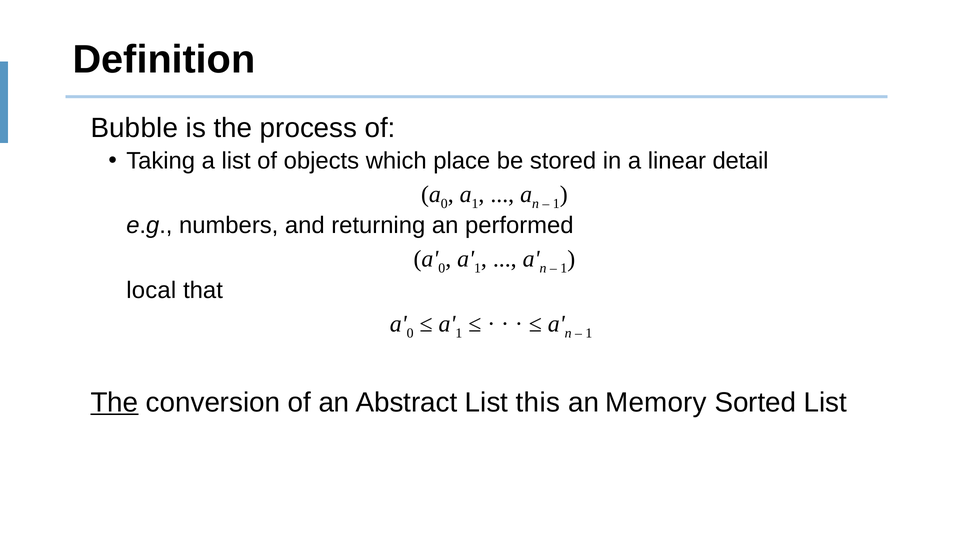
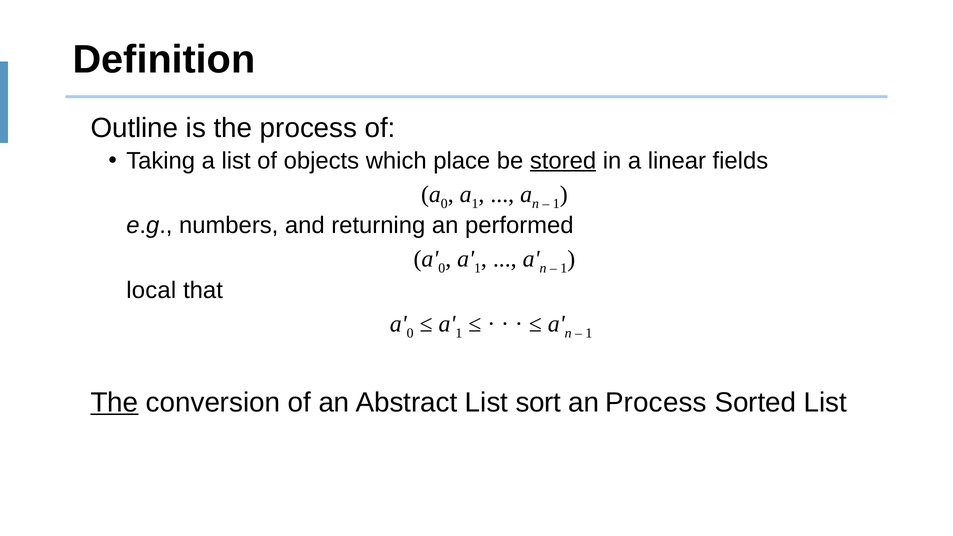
Bubble: Bubble -> Outline
stored underline: none -> present
detail: detail -> fields
this: this -> sort
an Memory: Memory -> Process
